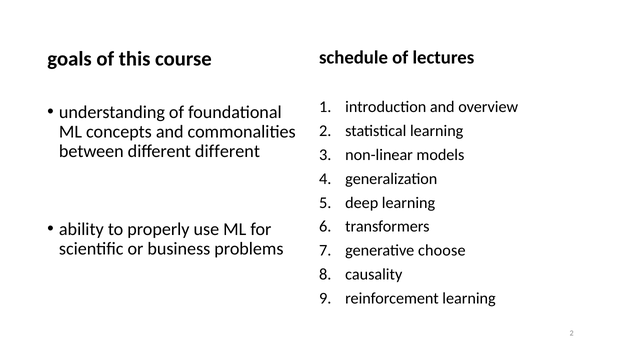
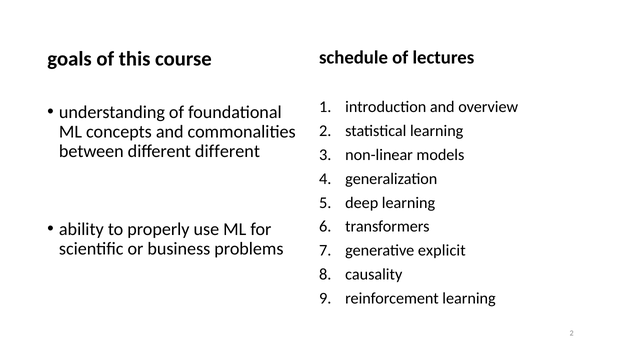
choose: choose -> explicit
